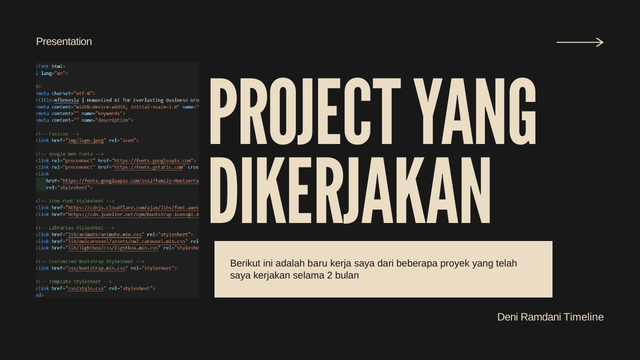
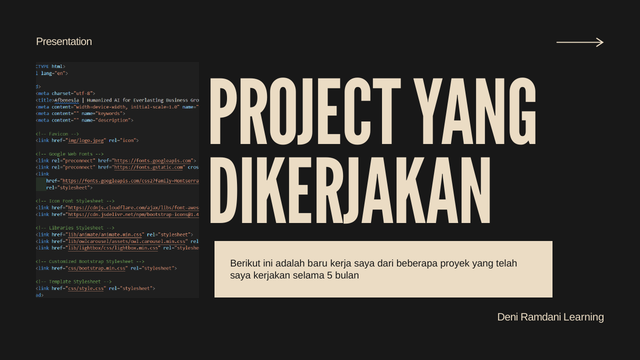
2: 2 -> 5
Timeline: Timeline -> Learning
